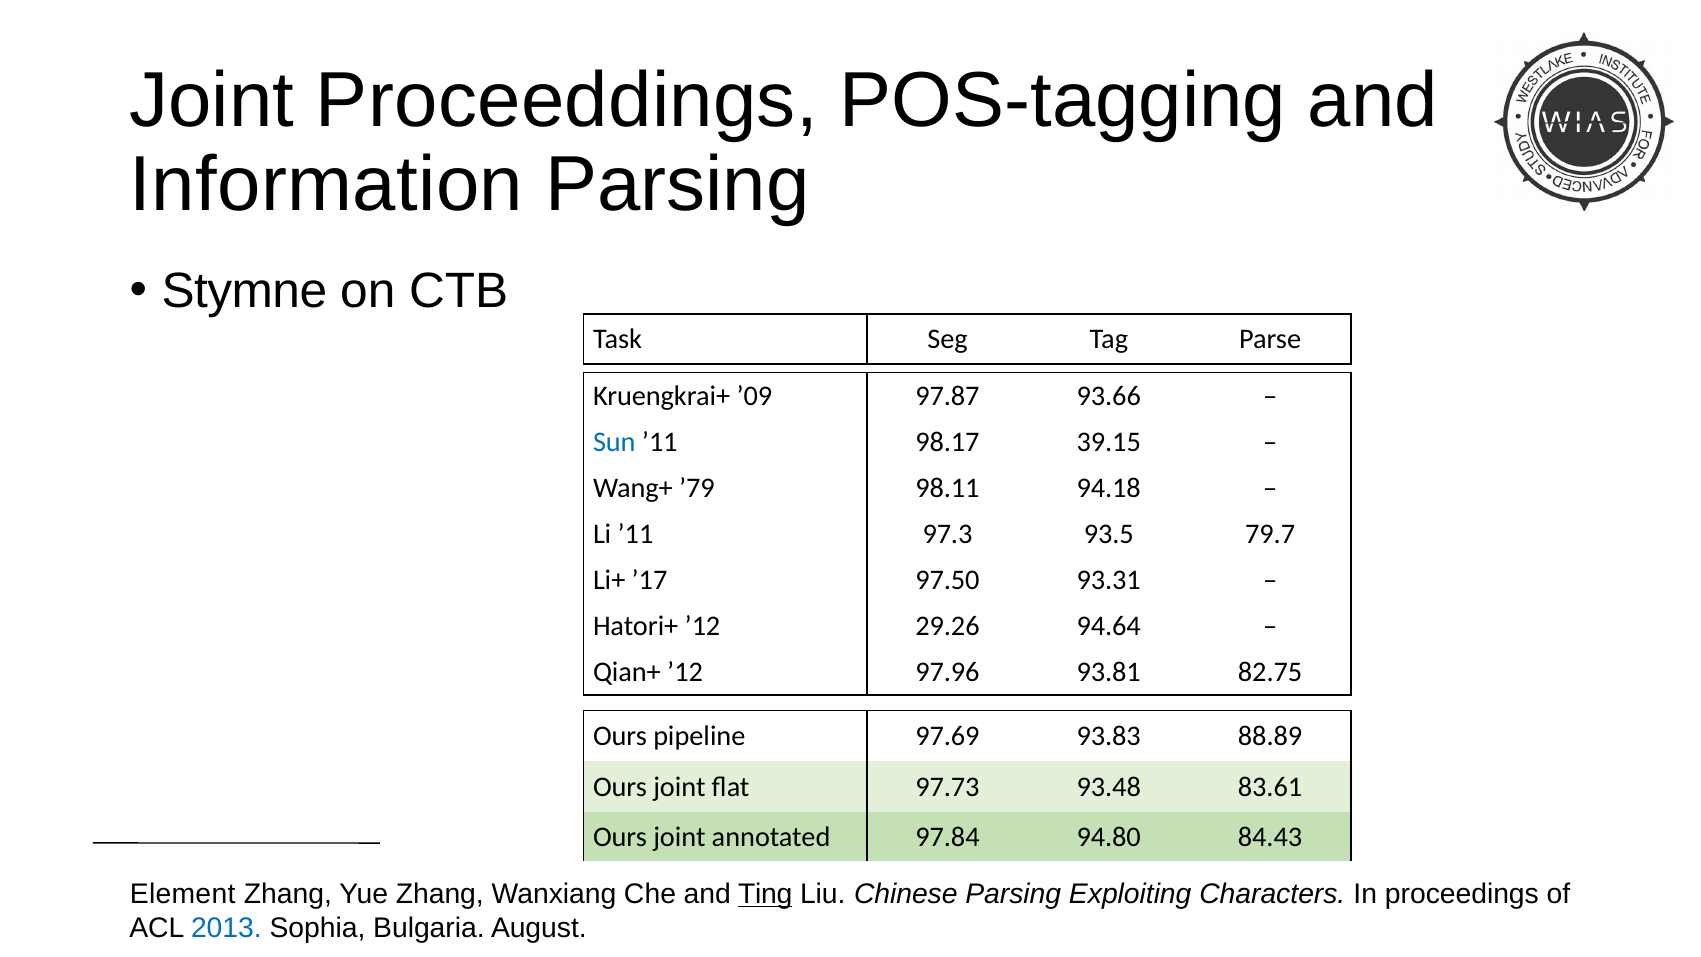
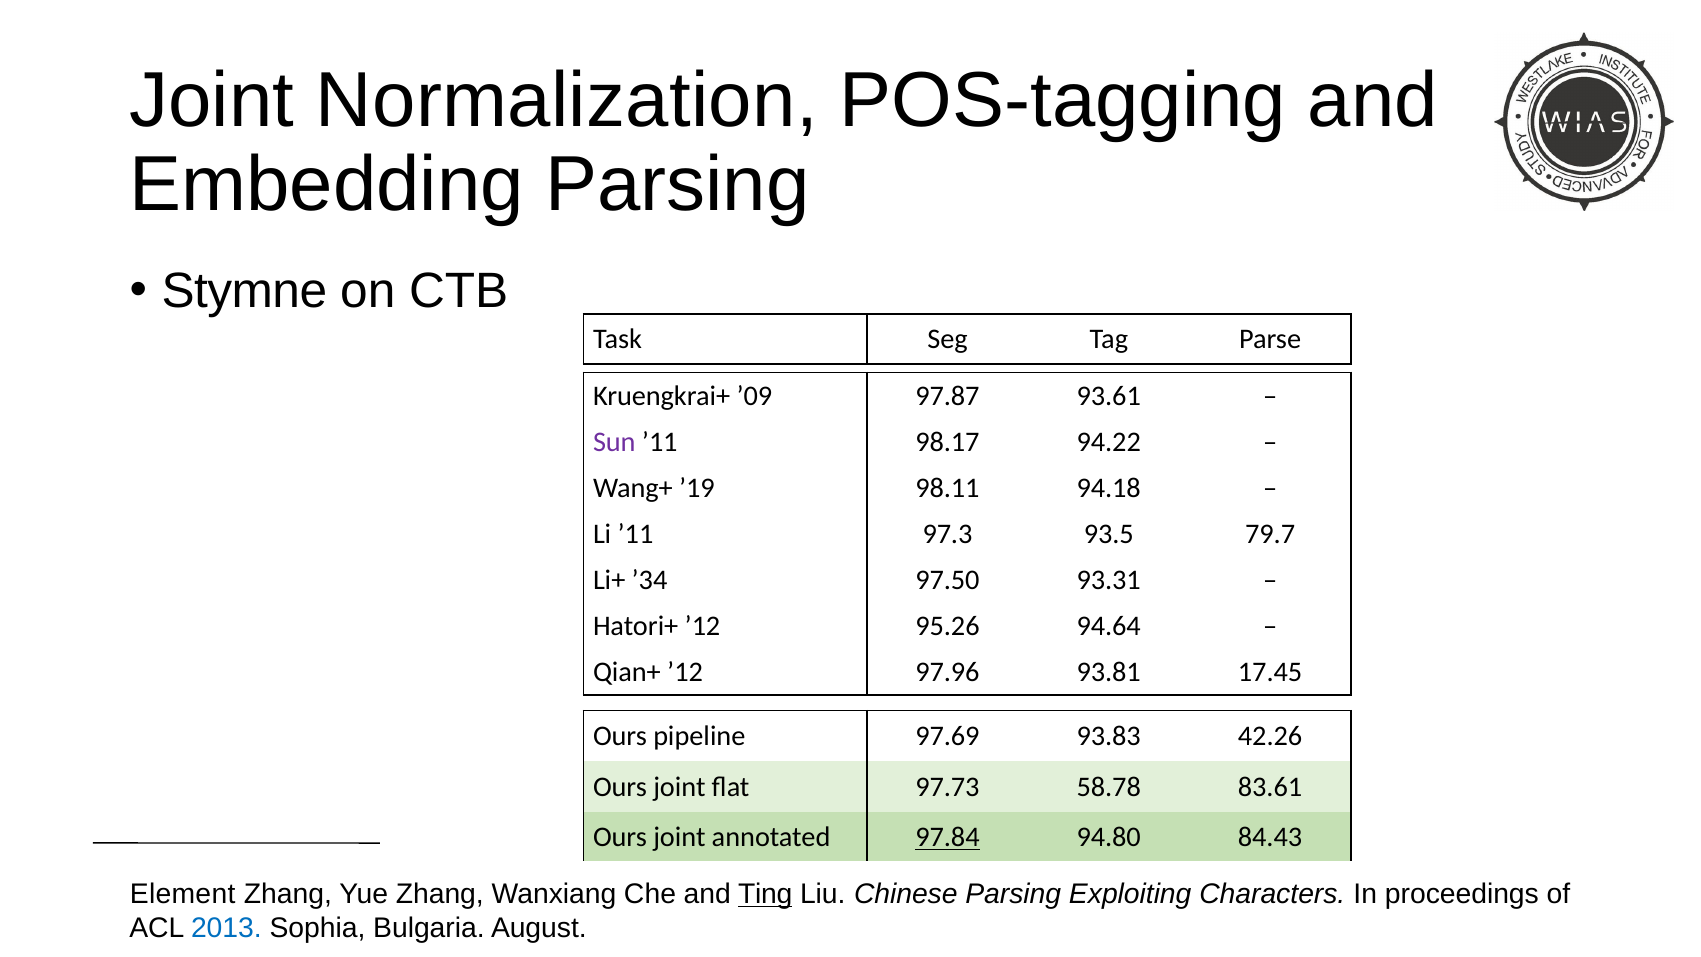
Proceeddings: Proceeddings -> Normalization
Information: Information -> Embedding
93.66: 93.66 -> 93.61
Sun colour: blue -> purple
39.15: 39.15 -> 94.22
’79: ’79 -> ’19
’17: ’17 -> ’34
29.26: 29.26 -> 95.26
82.75: 82.75 -> 17.45
88.89: 88.89 -> 42.26
93.48: 93.48 -> 58.78
97.84 underline: none -> present
